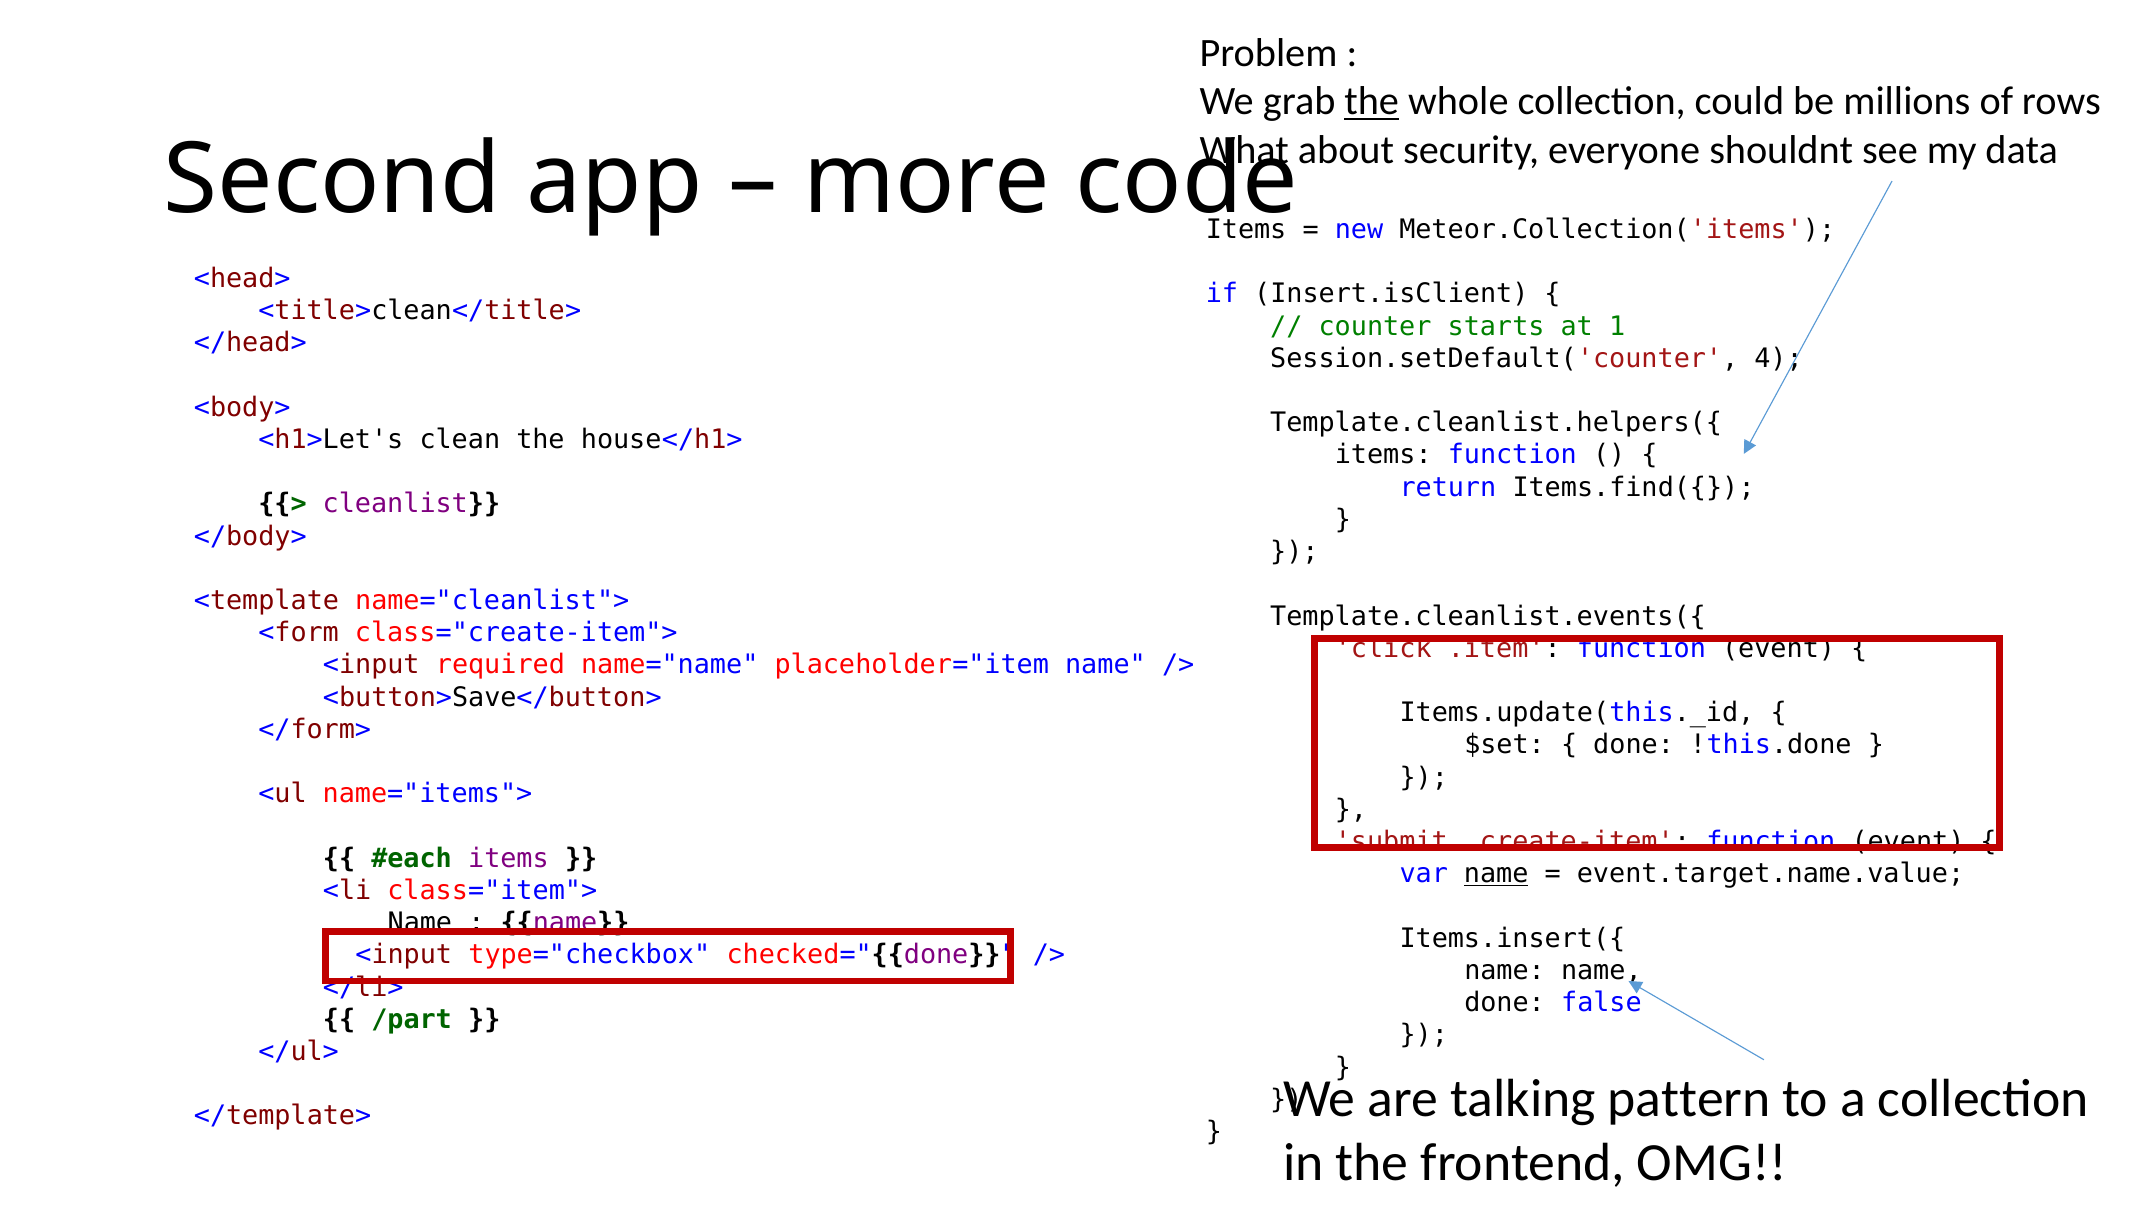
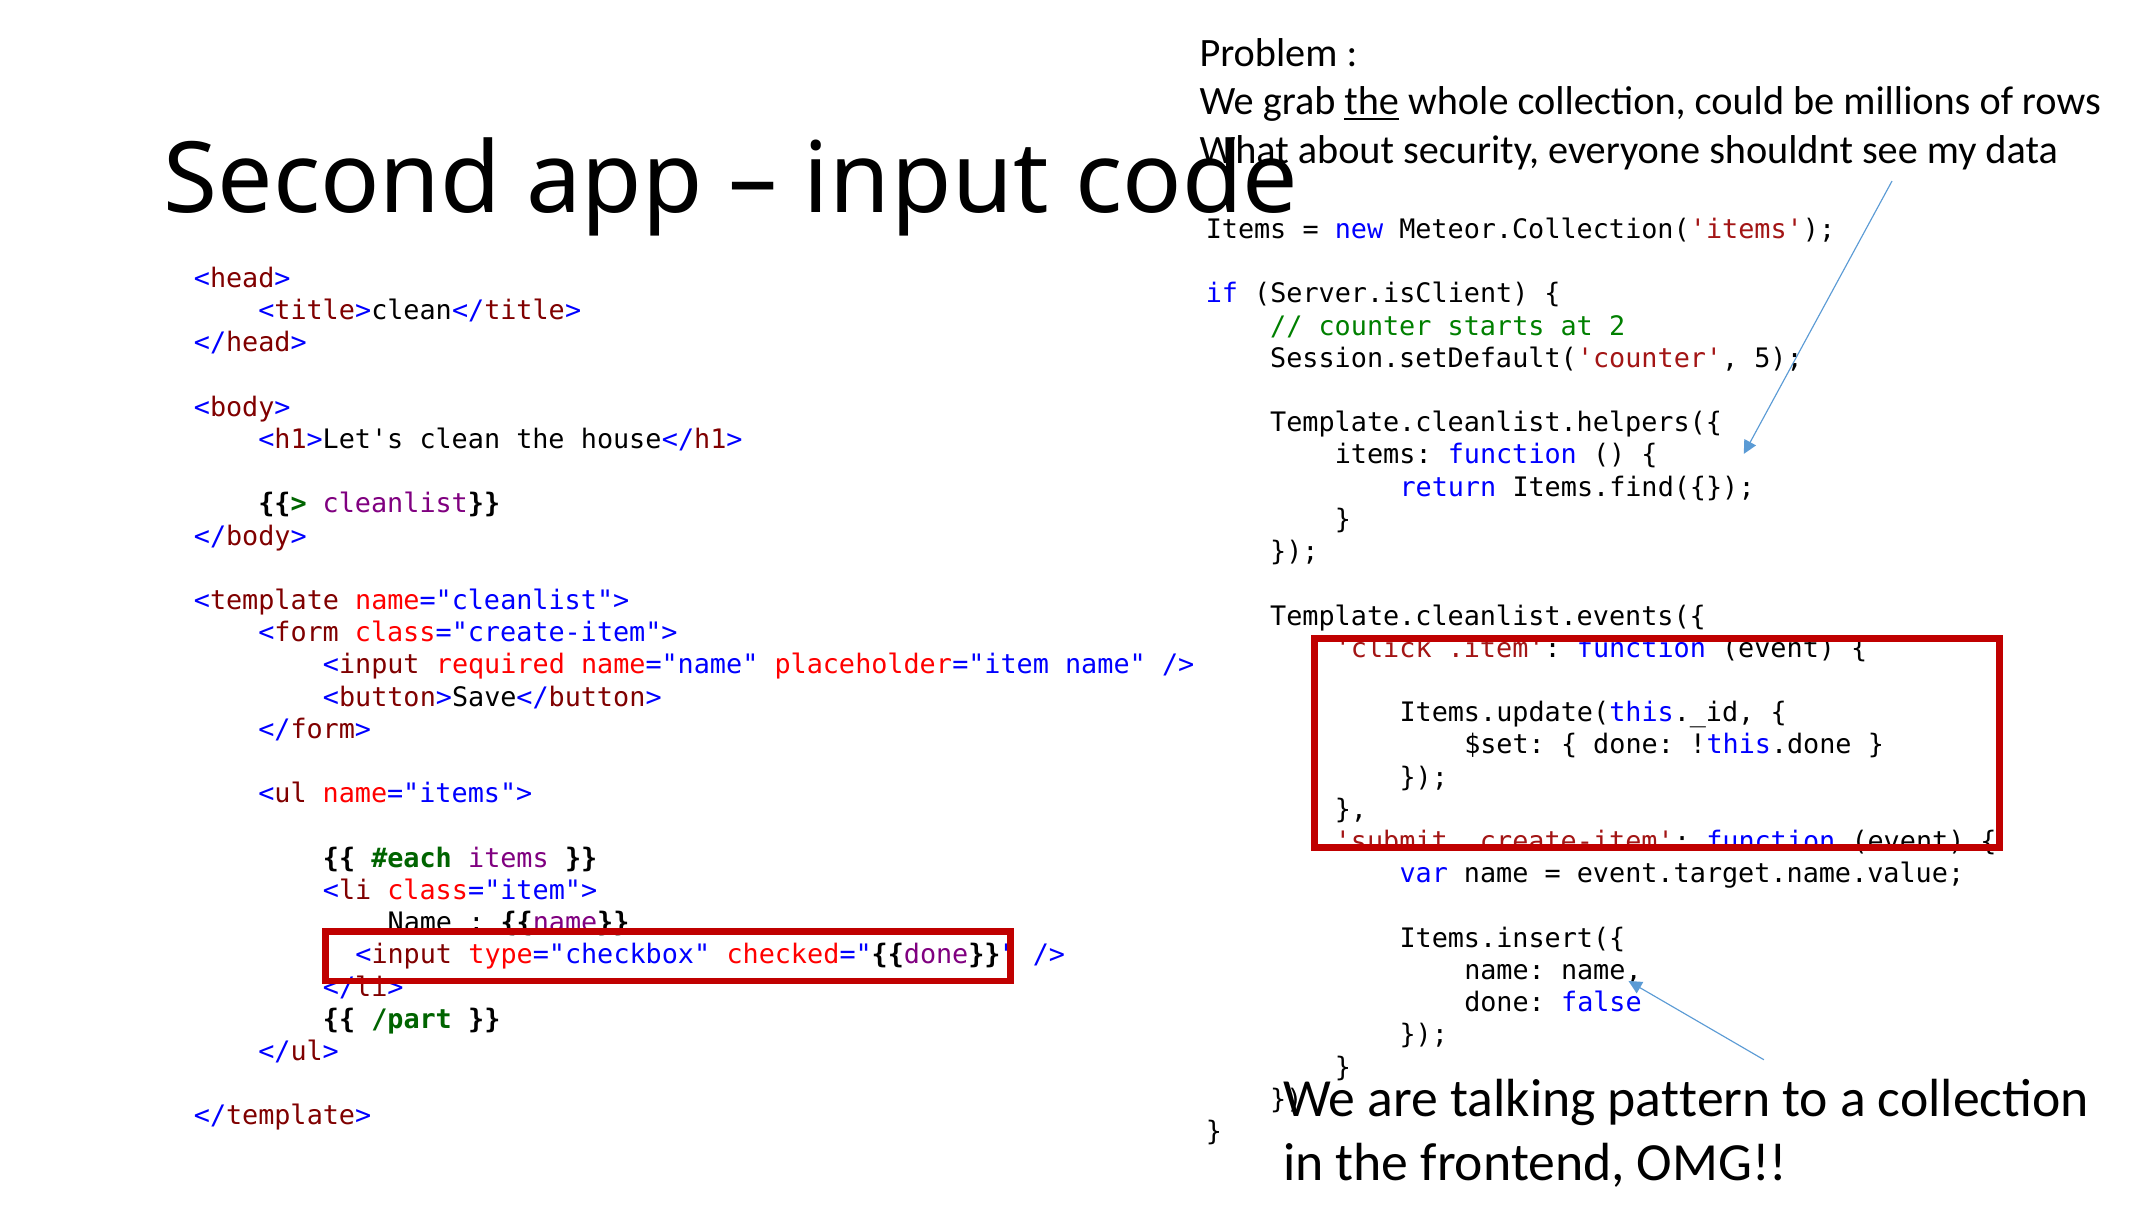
more: more -> input
Insert.isClient: Insert.isClient -> Server.isClient
1: 1 -> 2
4: 4 -> 5
name at (1496, 874) underline: present -> none
